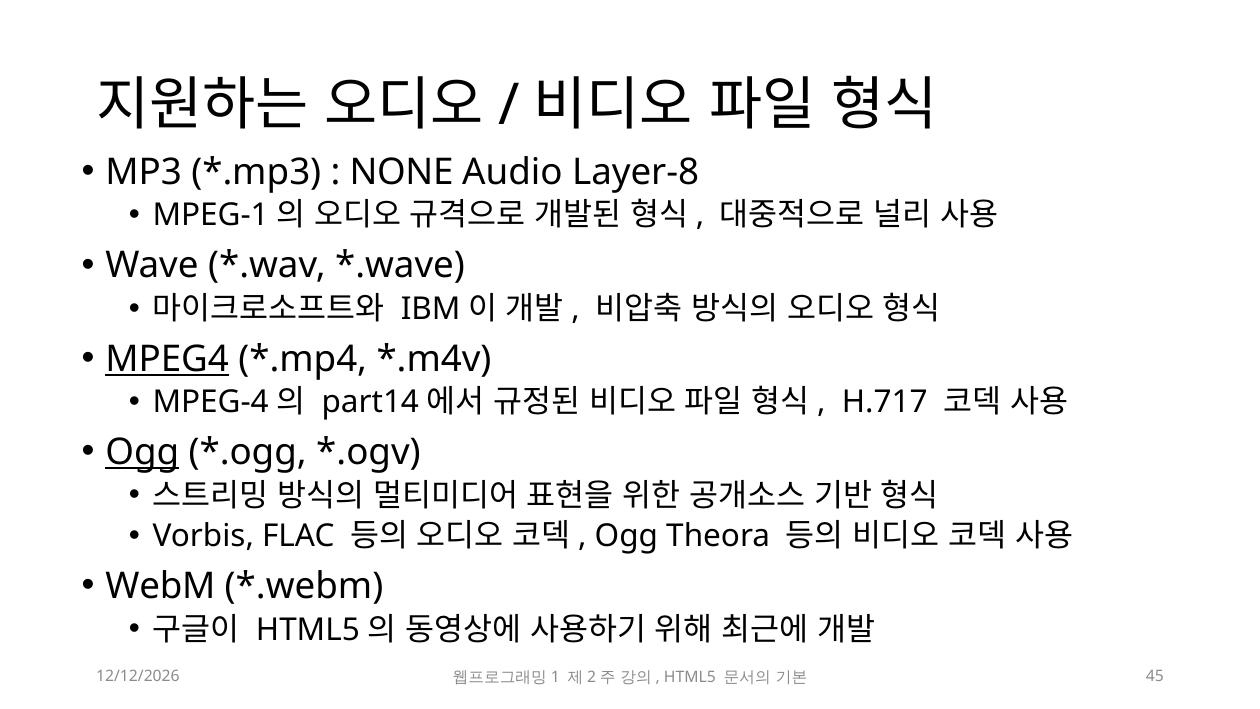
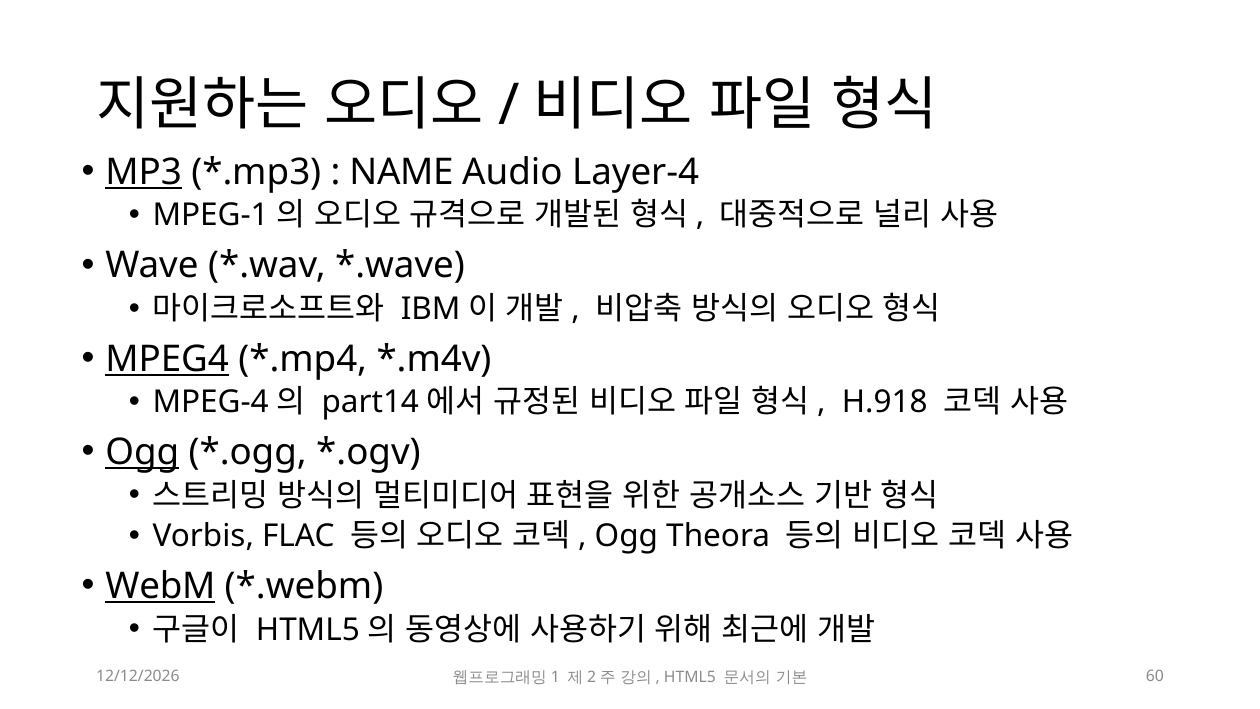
MP3 underline: none -> present
NONE: NONE -> NAME
Layer-8: Layer-8 -> Layer-4
H.717: H.717 -> H.918
WebM underline: none -> present
45: 45 -> 60
